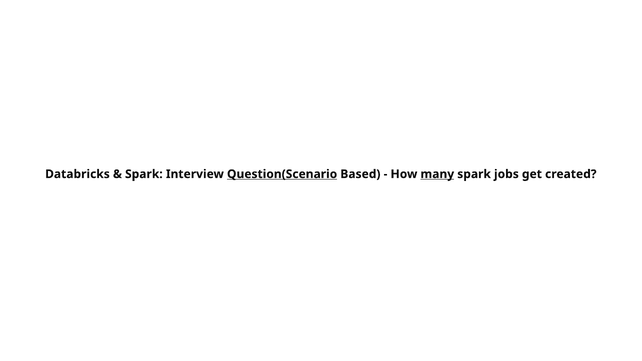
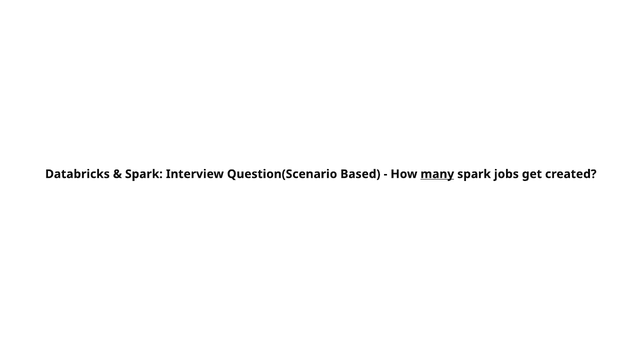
Question(Scenario underline: present -> none
